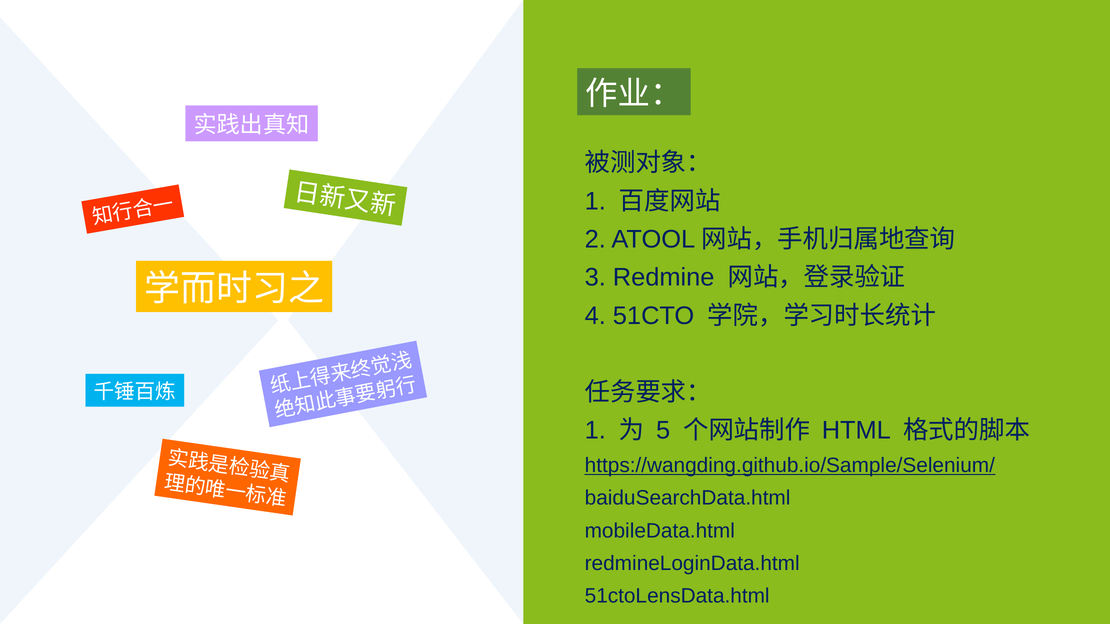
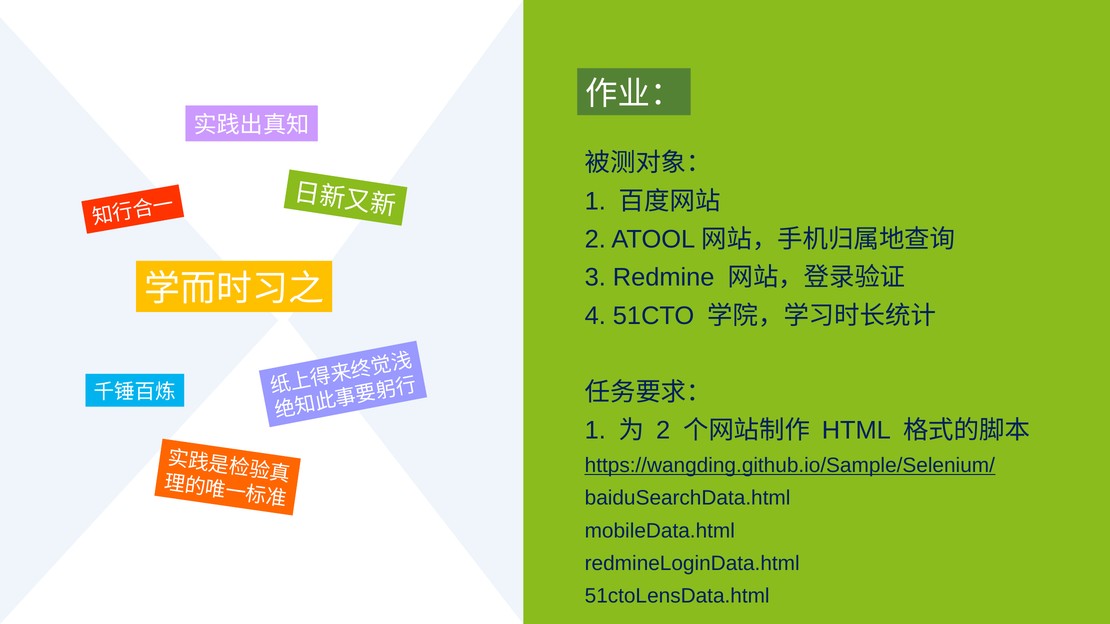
5 at (663, 431): 5 -> 2
